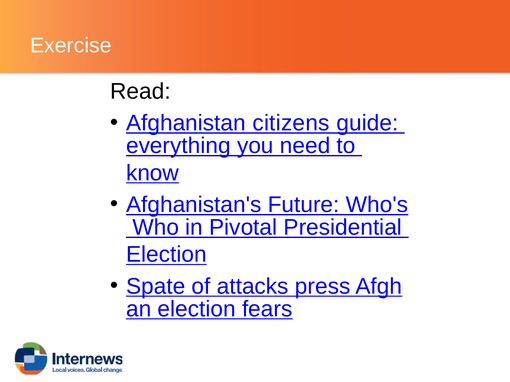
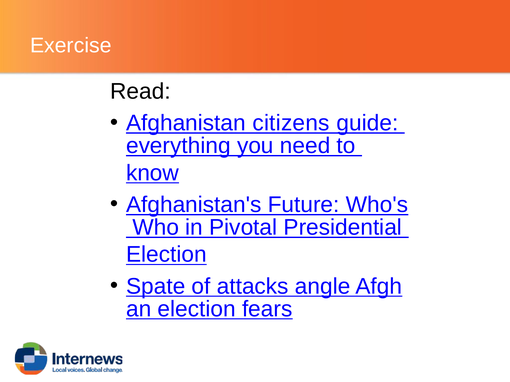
press: press -> angle
